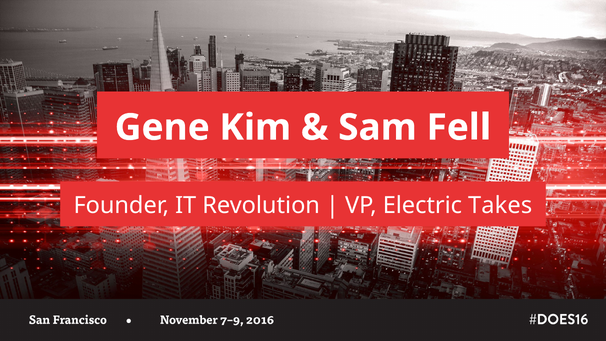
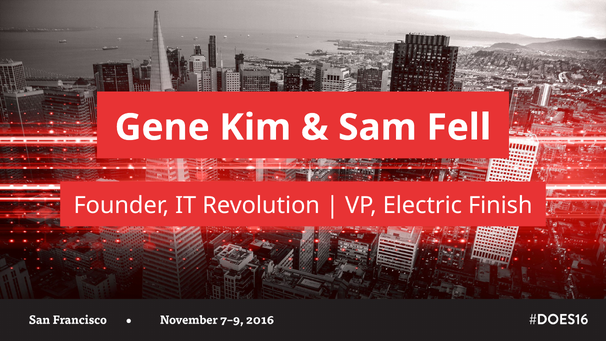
Takes: Takes -> Finish
